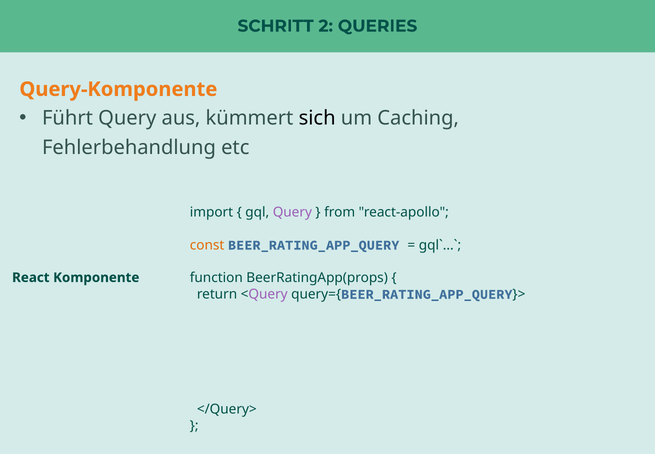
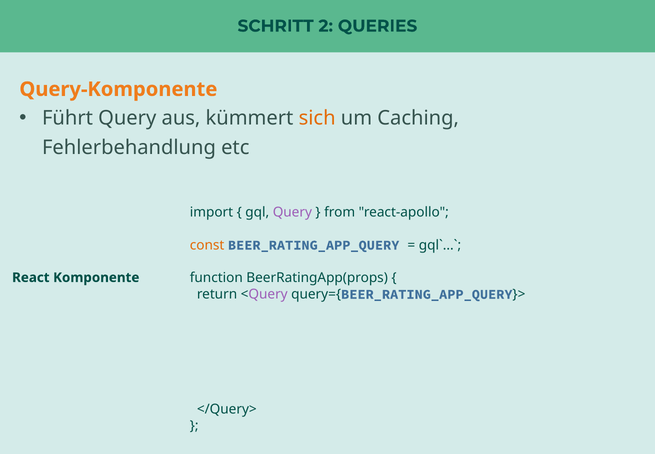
sich colour: black -> orange
